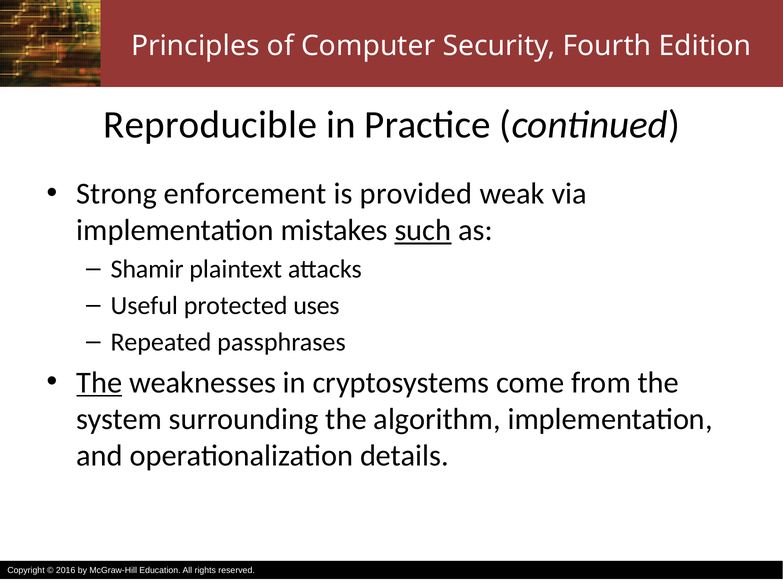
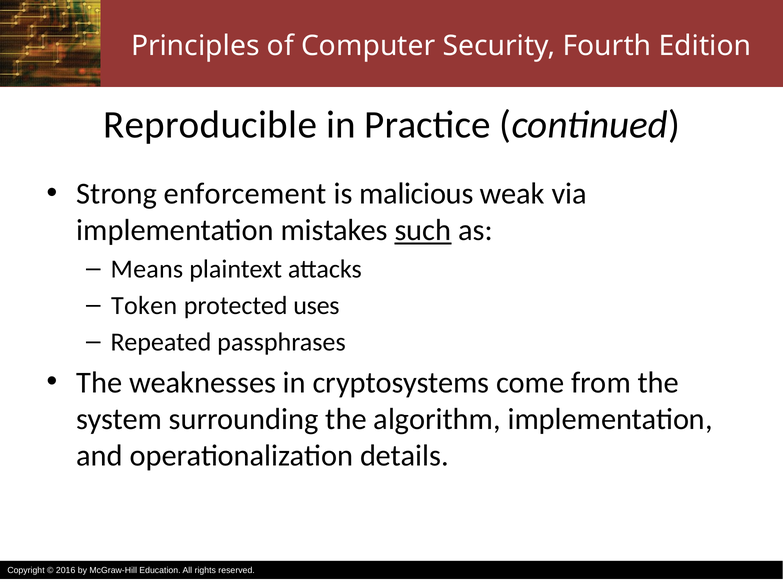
provided: provided -> malicious
Shamir: Shamir -> Means
Useful: Useful -> Token
The at (99, 383) underline: present -> none
